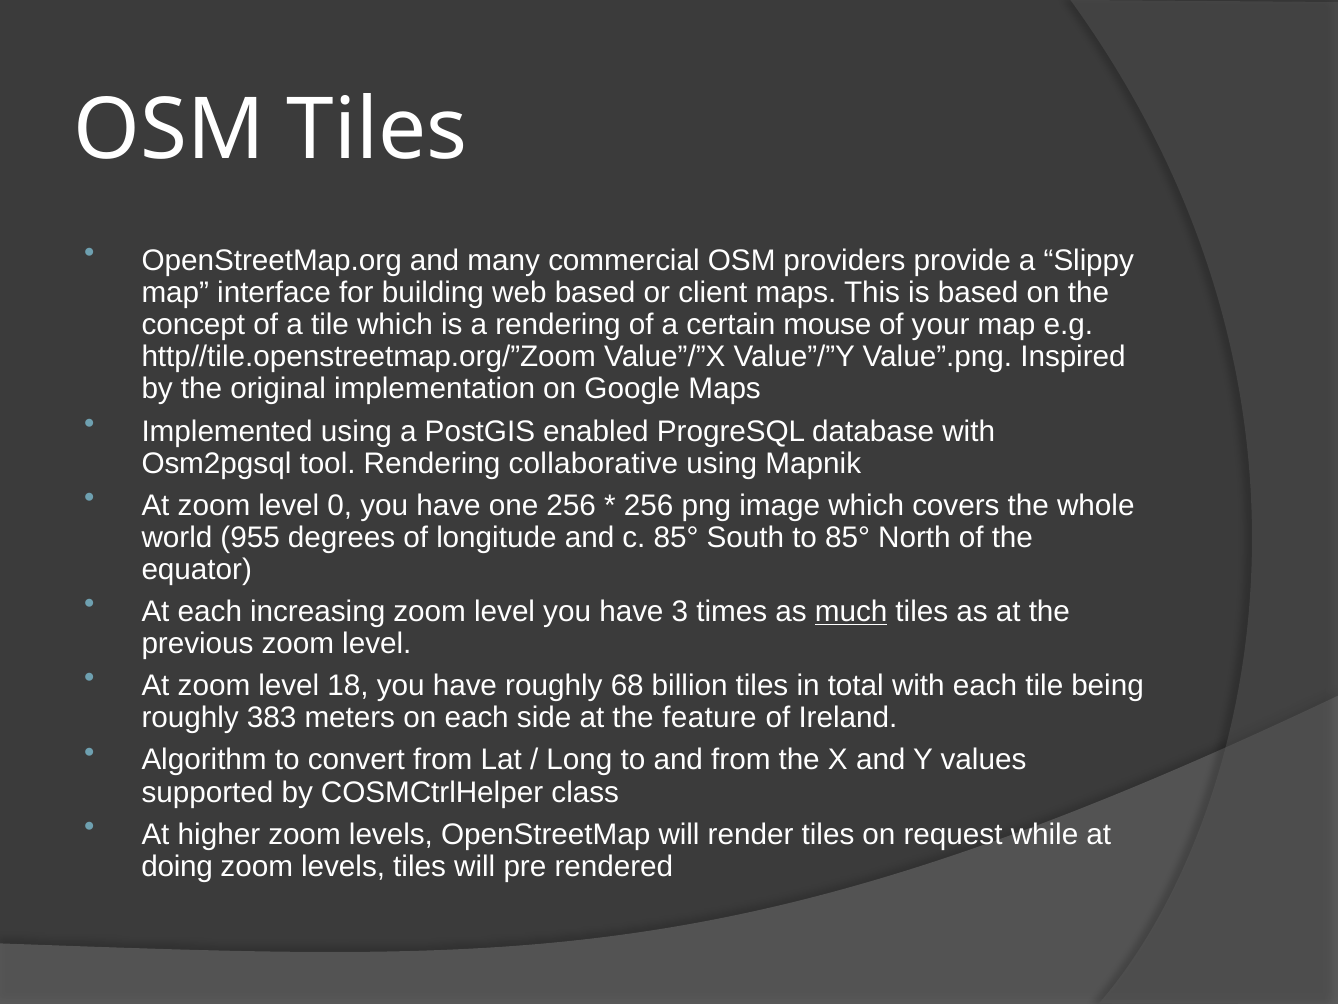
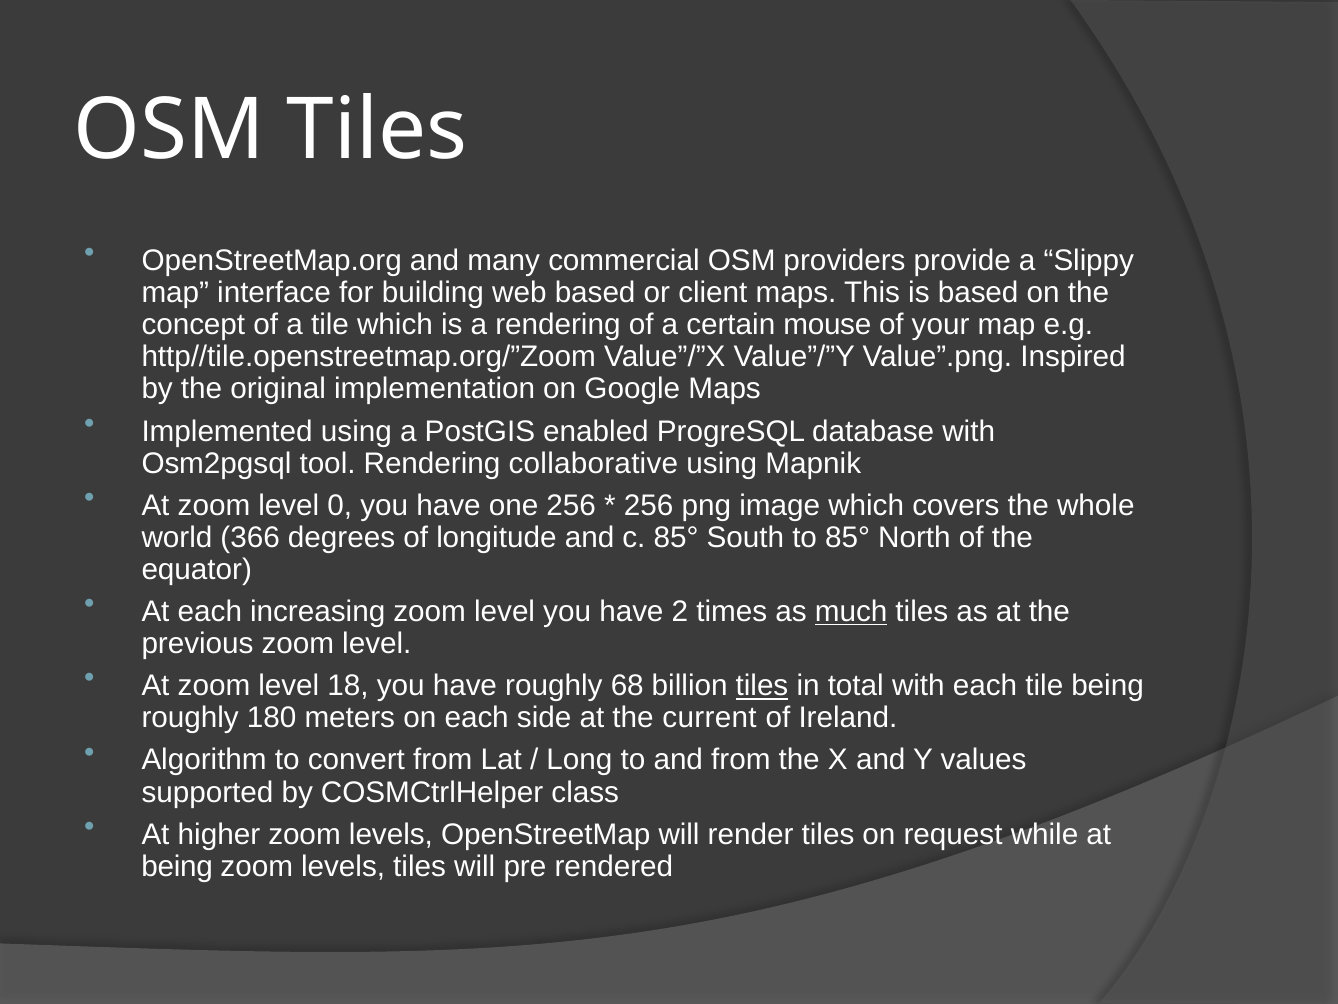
955: 955 -> 366
3: 3 -> 2
tiles at (762, 686) underline: none -> present
383: 383 -> 180
feature: feature -> current
doing at (177, 866): doing -> being
